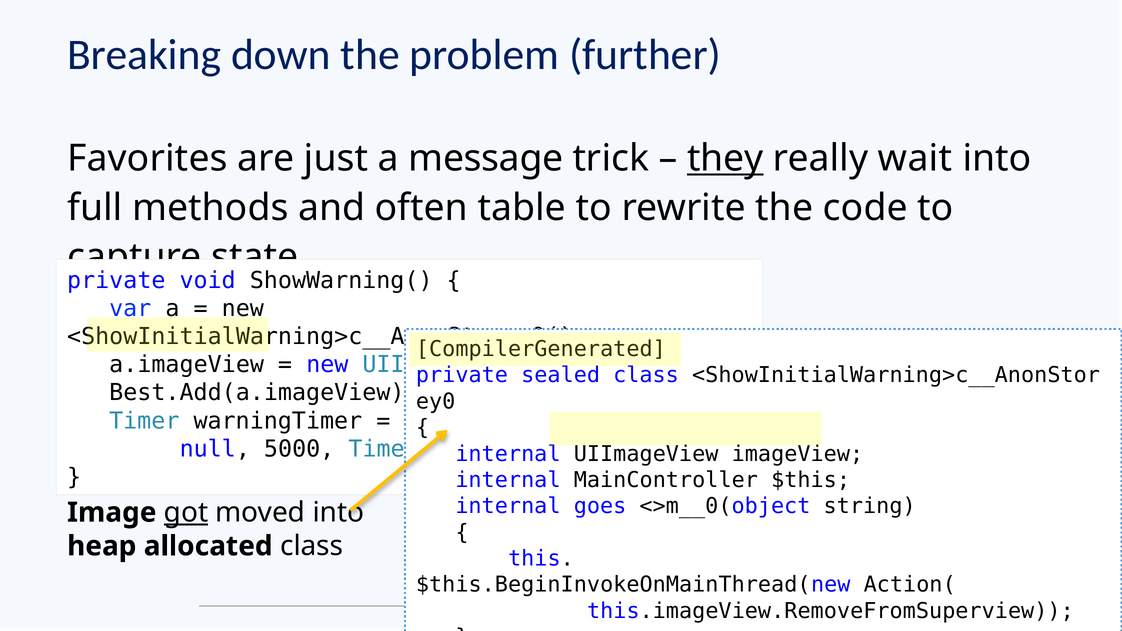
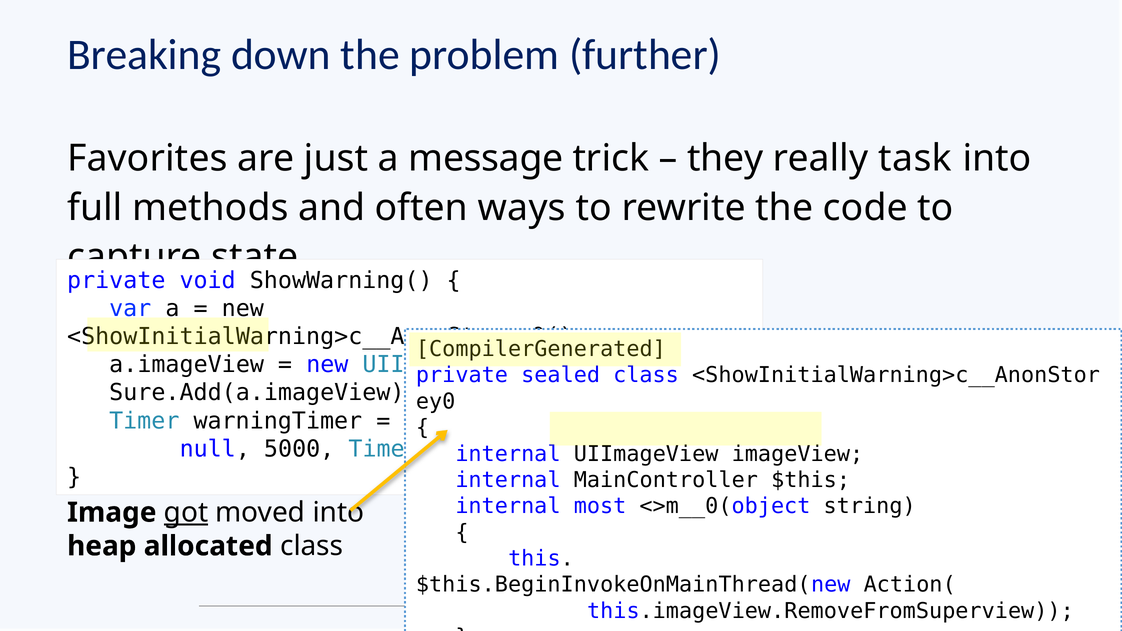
they underline: present -> none
wait: wait -> task
table: table -> ways
Best.Add(a.imageView: Best.Add(a.imageView -> Sure.Add(a.imageView
goes: goes -> most
